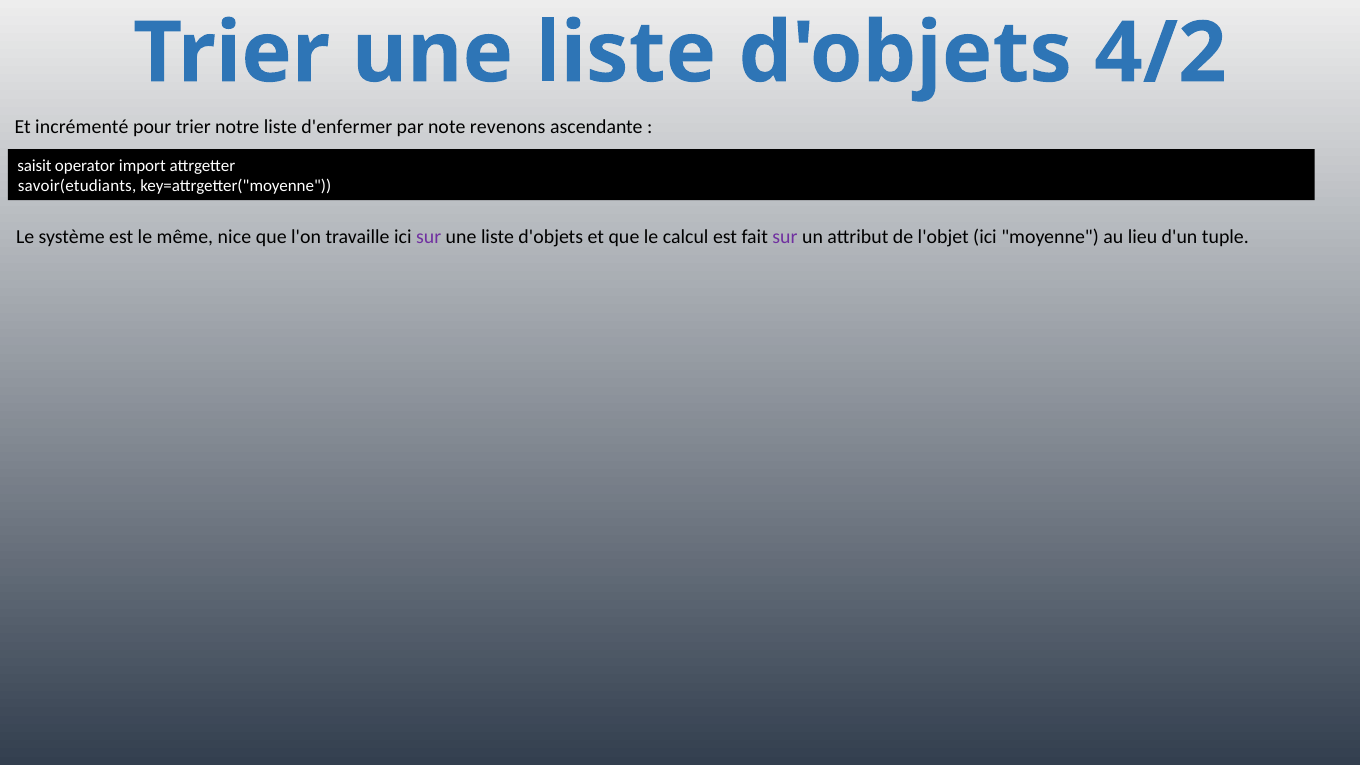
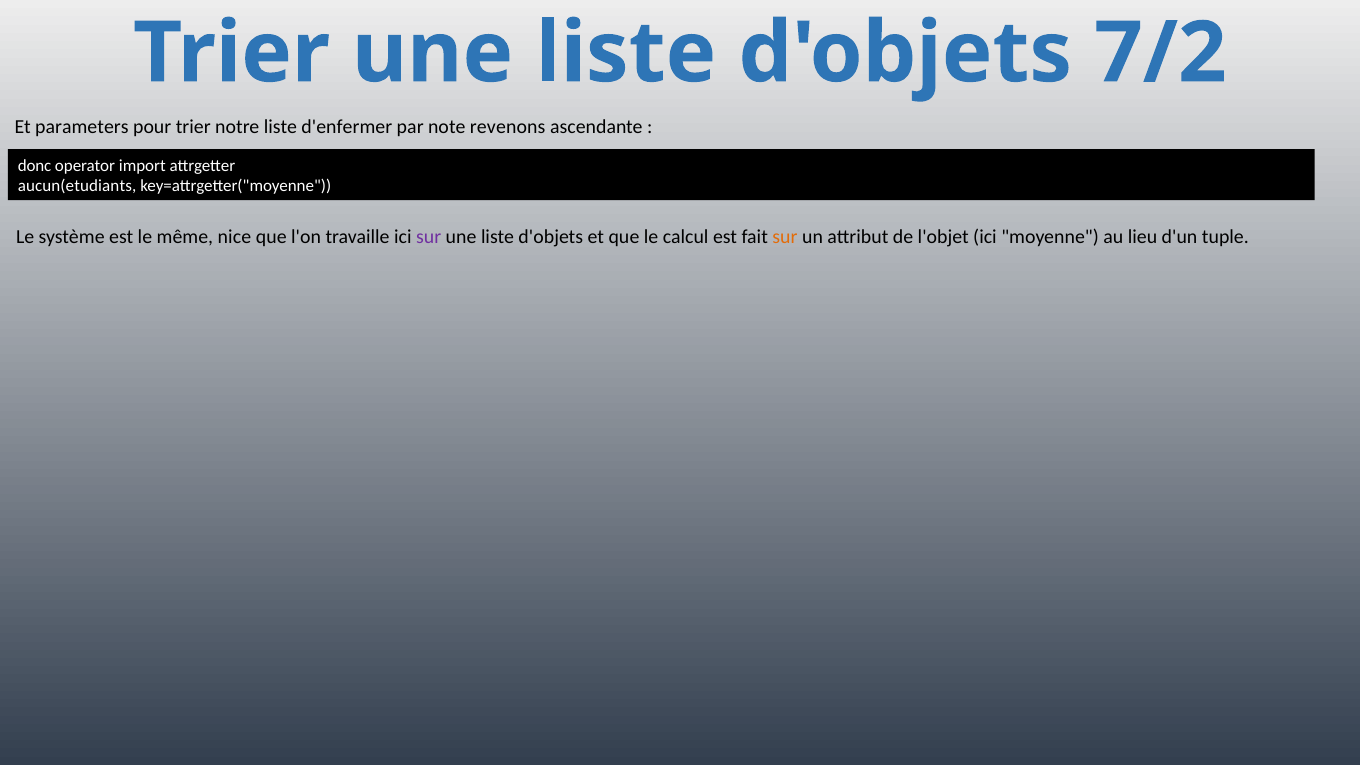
4/2: 4/2 -> 7/2
incrémenté: incrémenté -> parameters
saisit: saisit -> donc
savoir(etudiants: savoir(etudiants -> aucun(etudiants
sur at (785, 237) colour: purple -> orange
